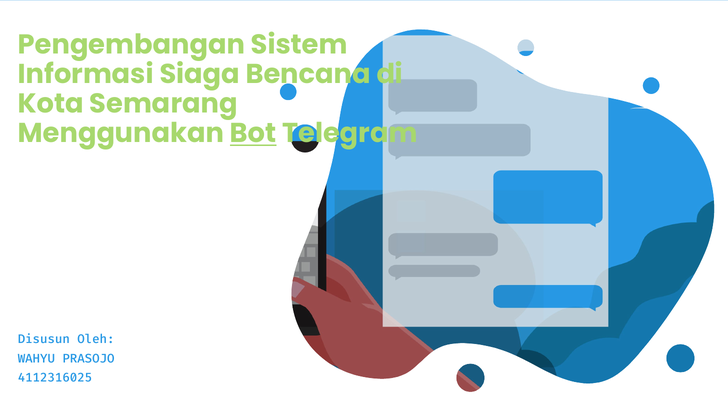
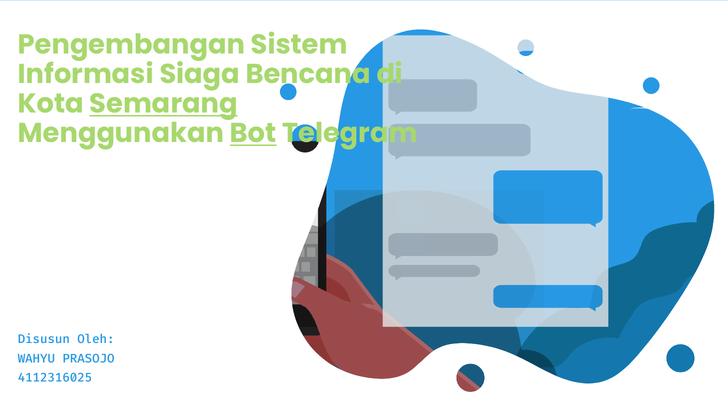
Semarang underline: none -> present
